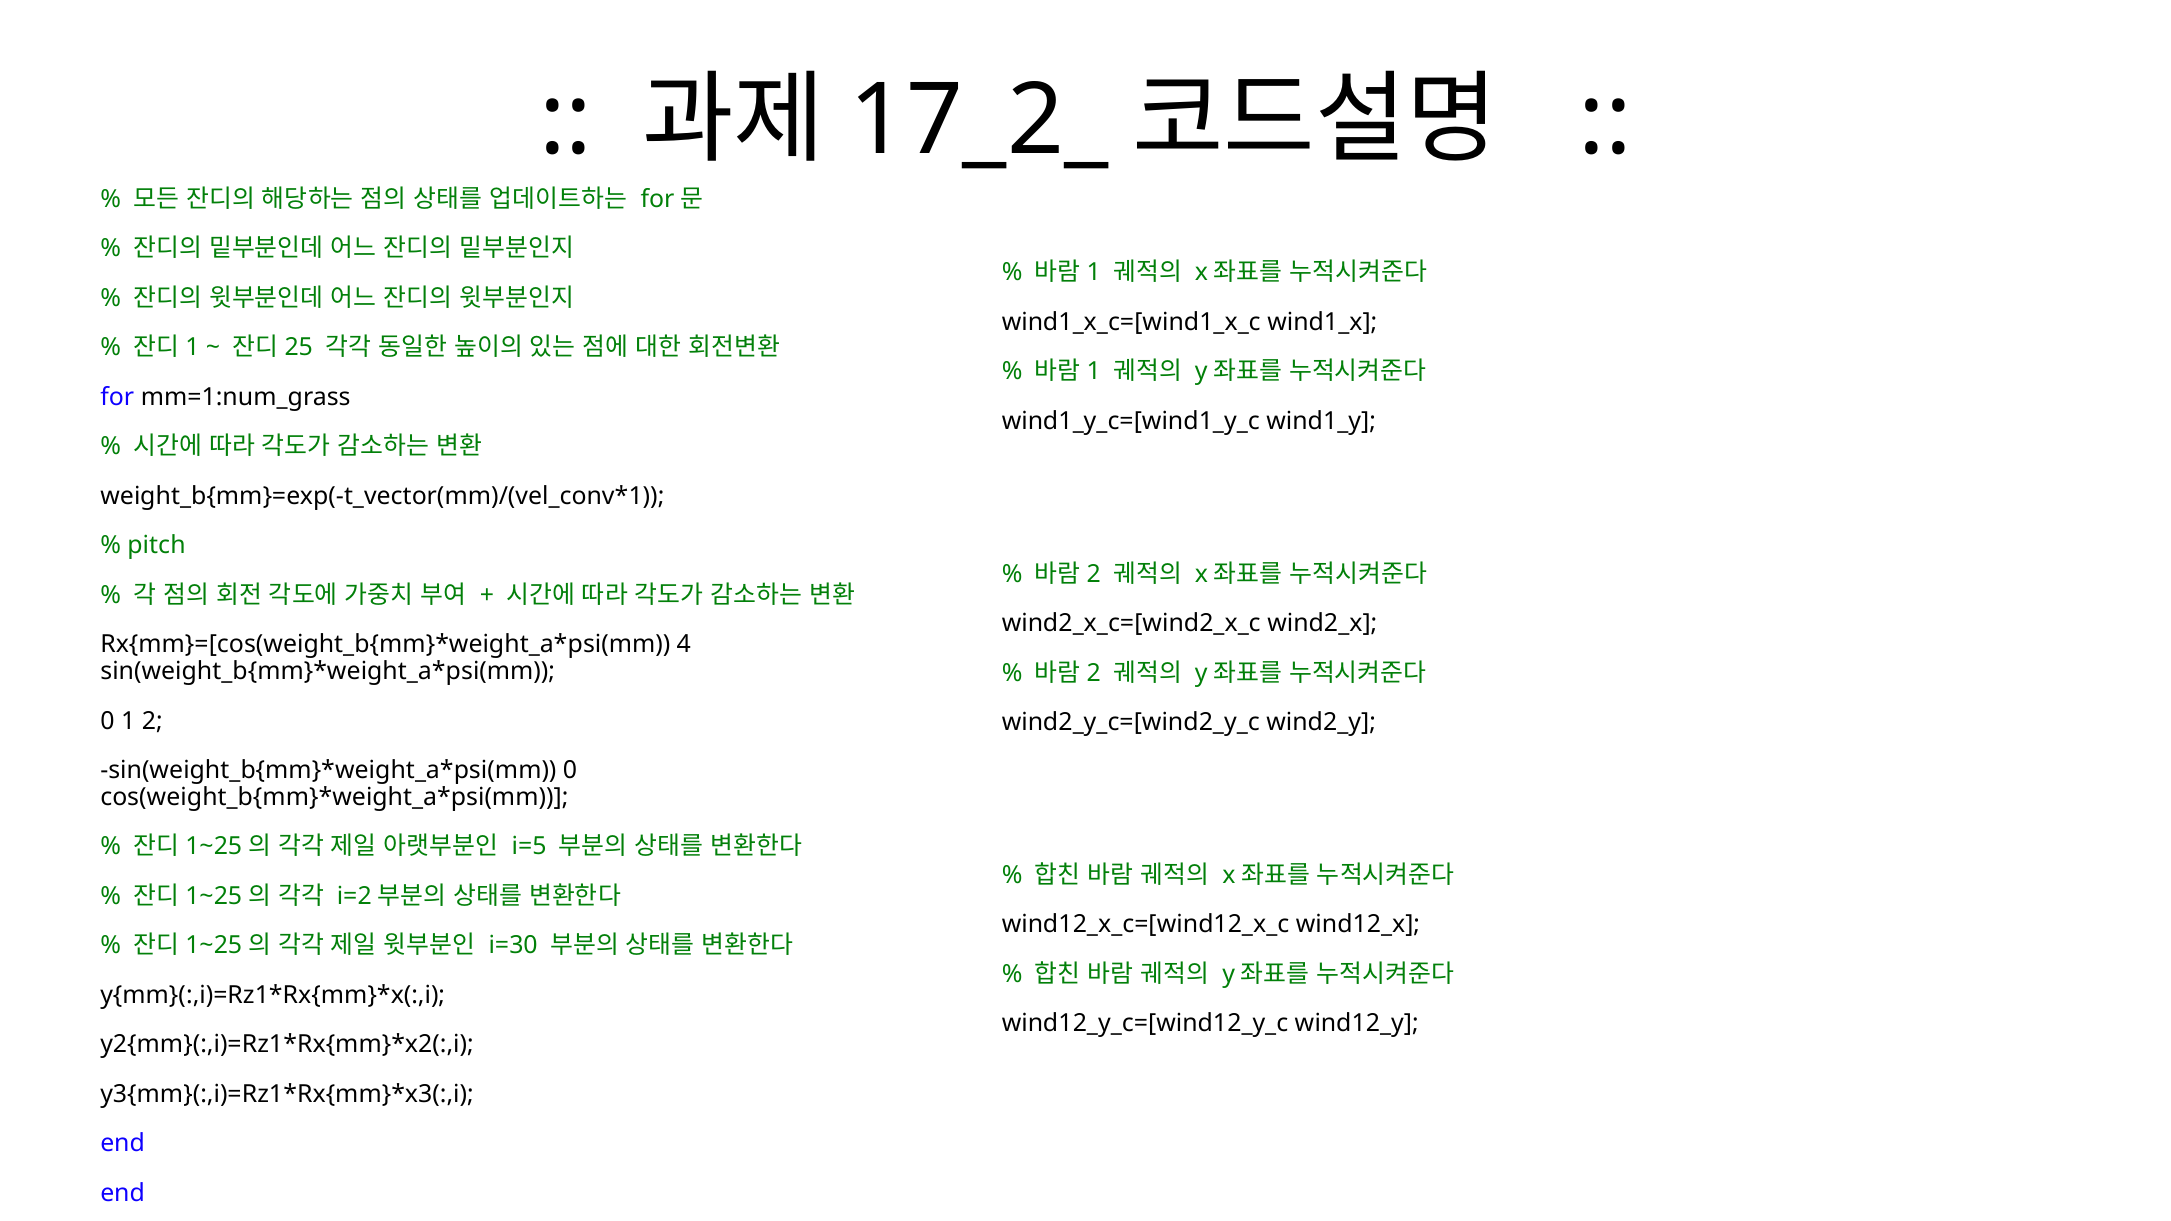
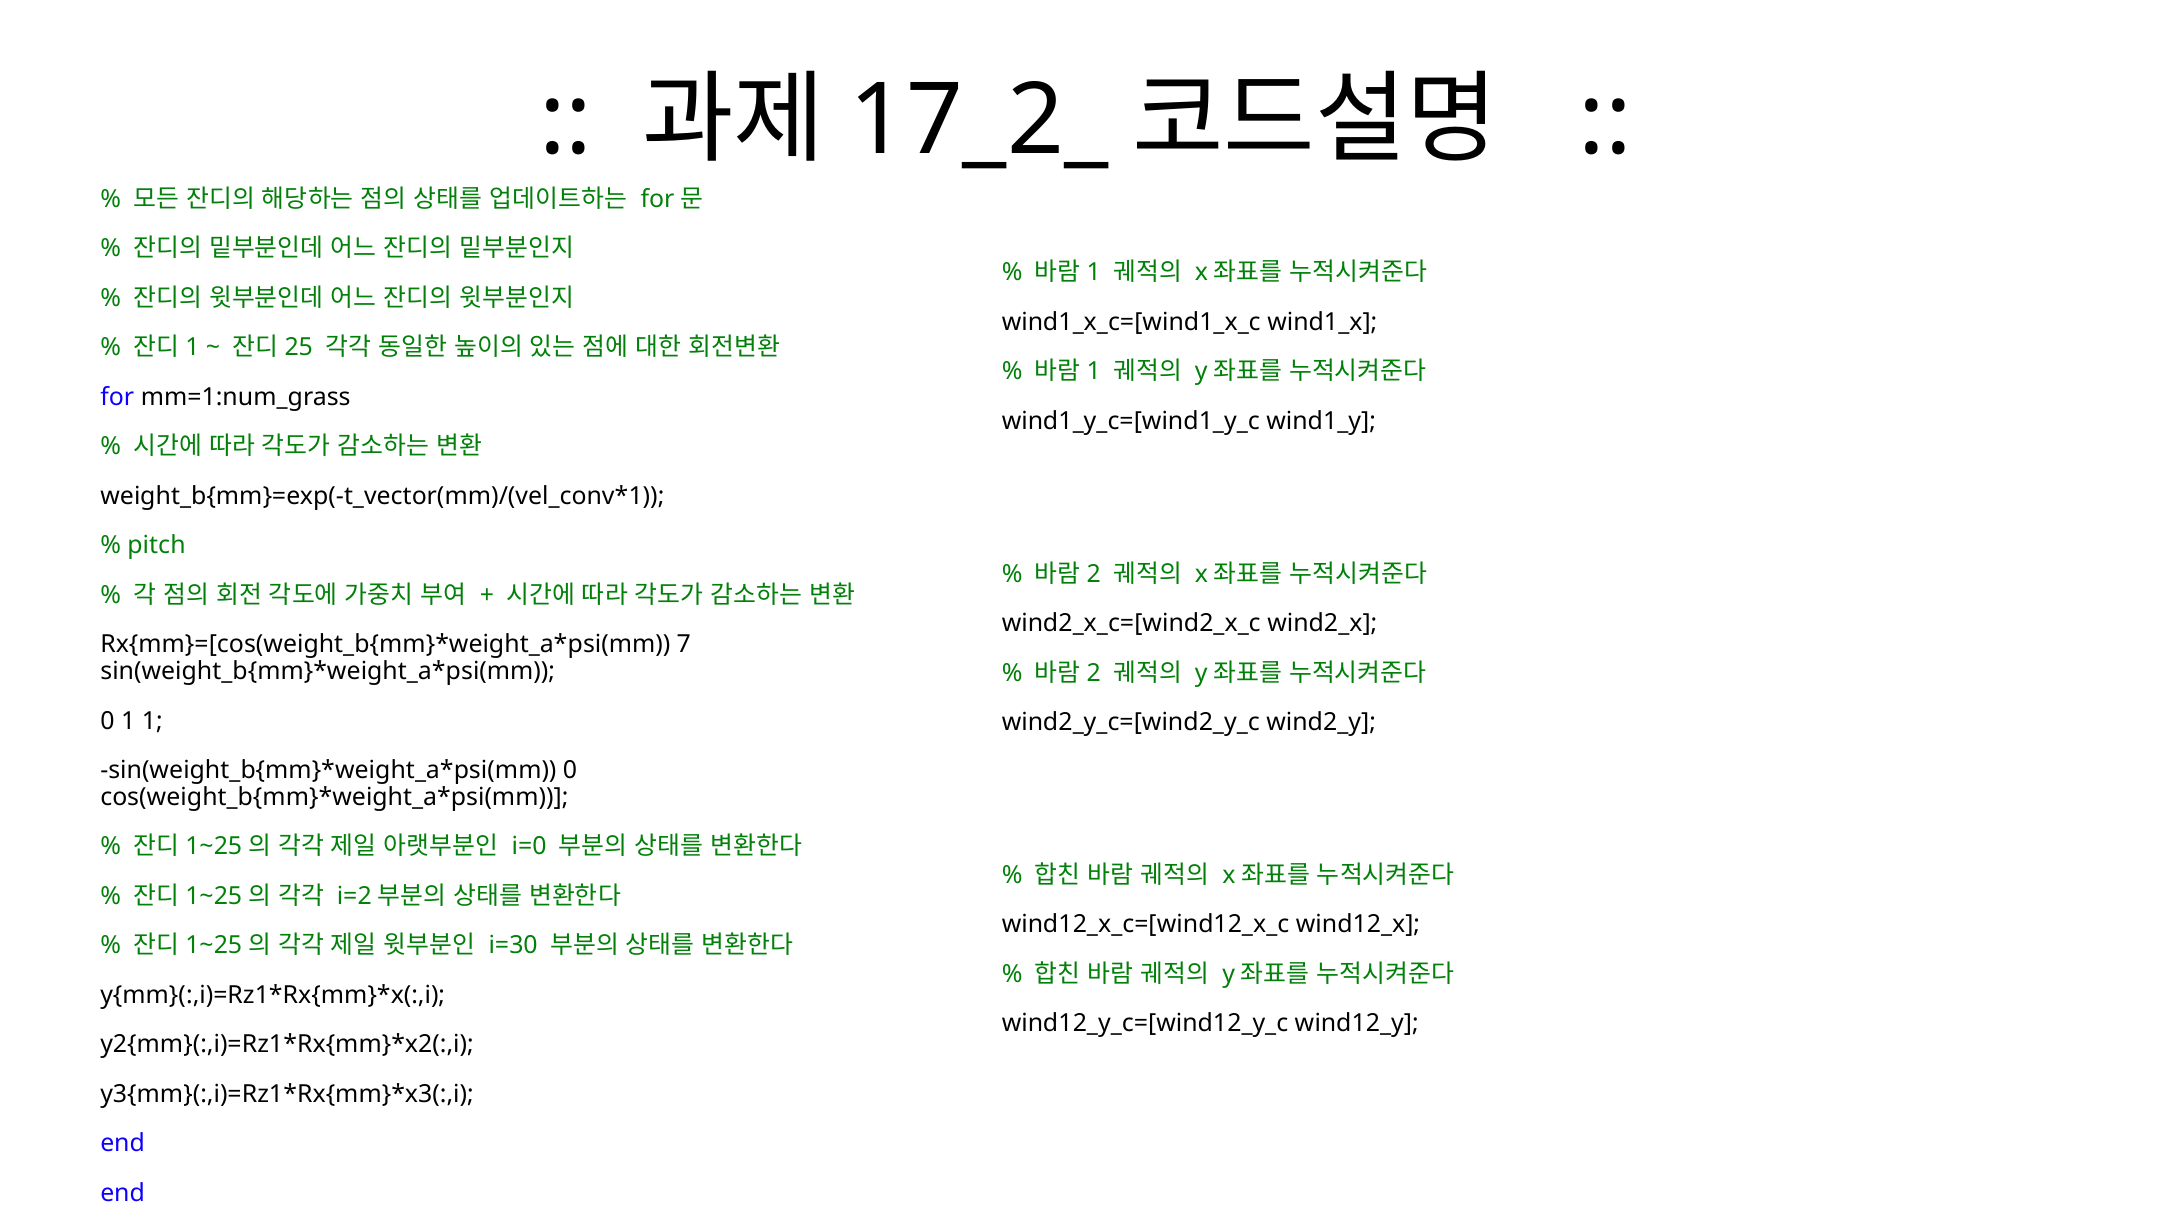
4: 4 -> 7
1 2: 2 -> 1
i=5: i=5 -> i=0
